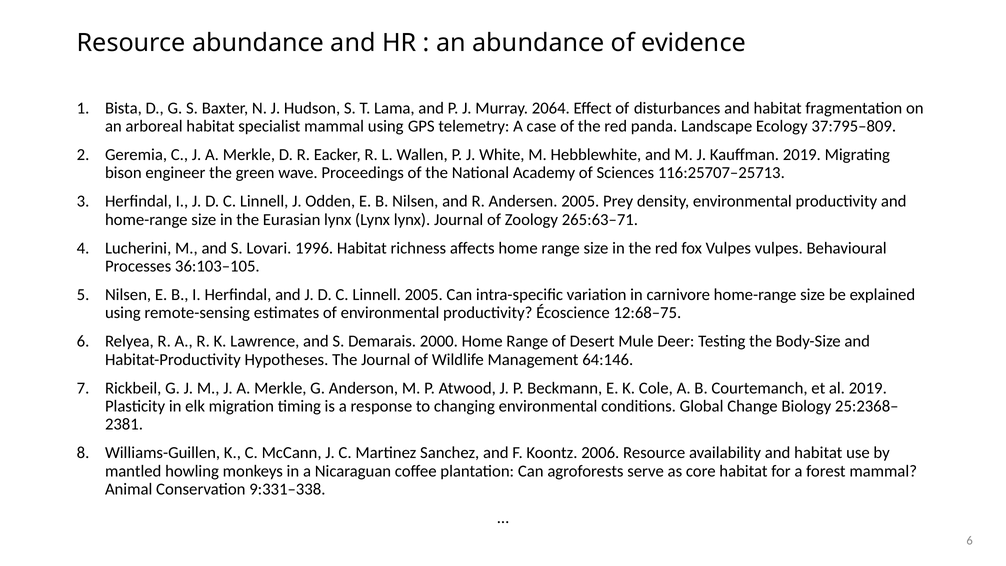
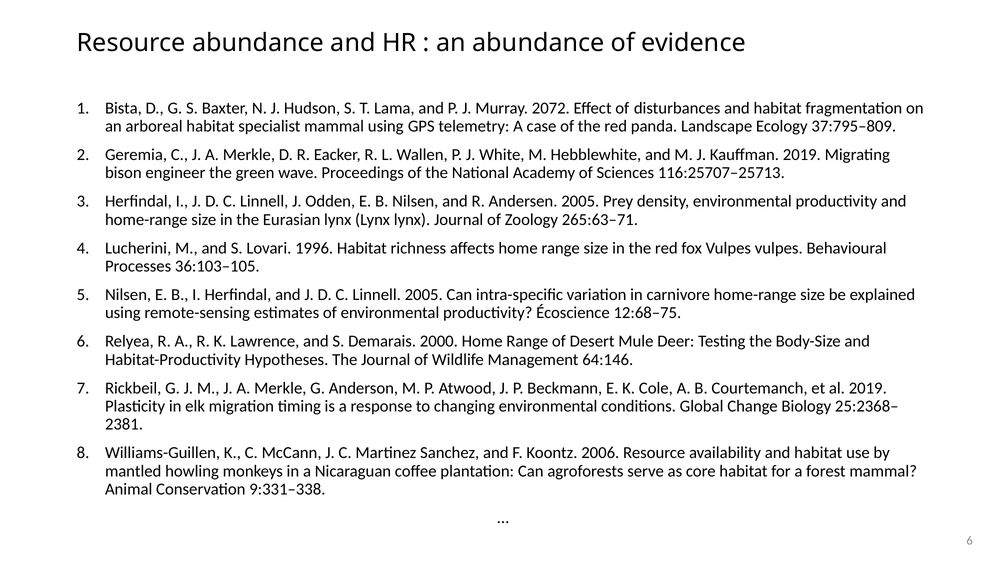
2064: 2064 -> 2072
